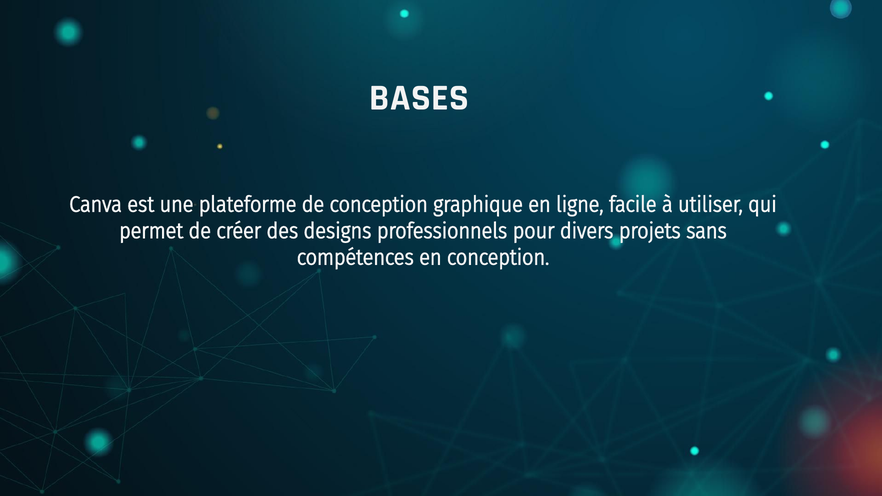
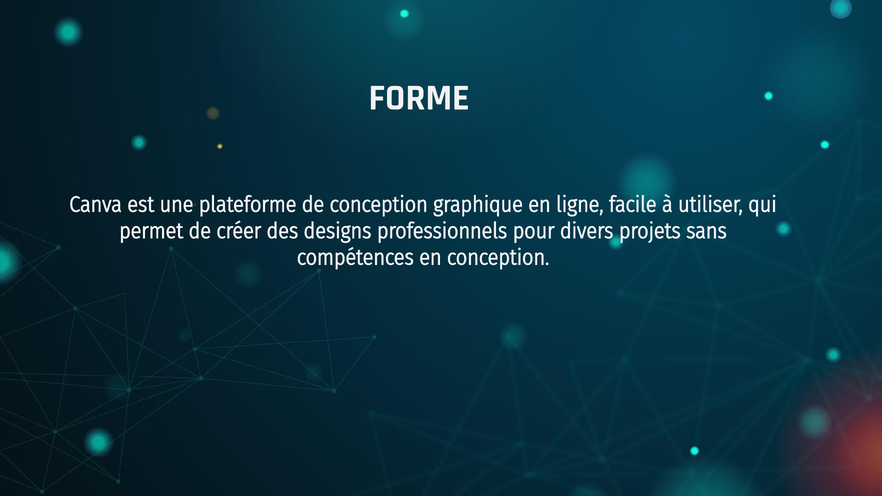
BASES: BASES -> FORME
